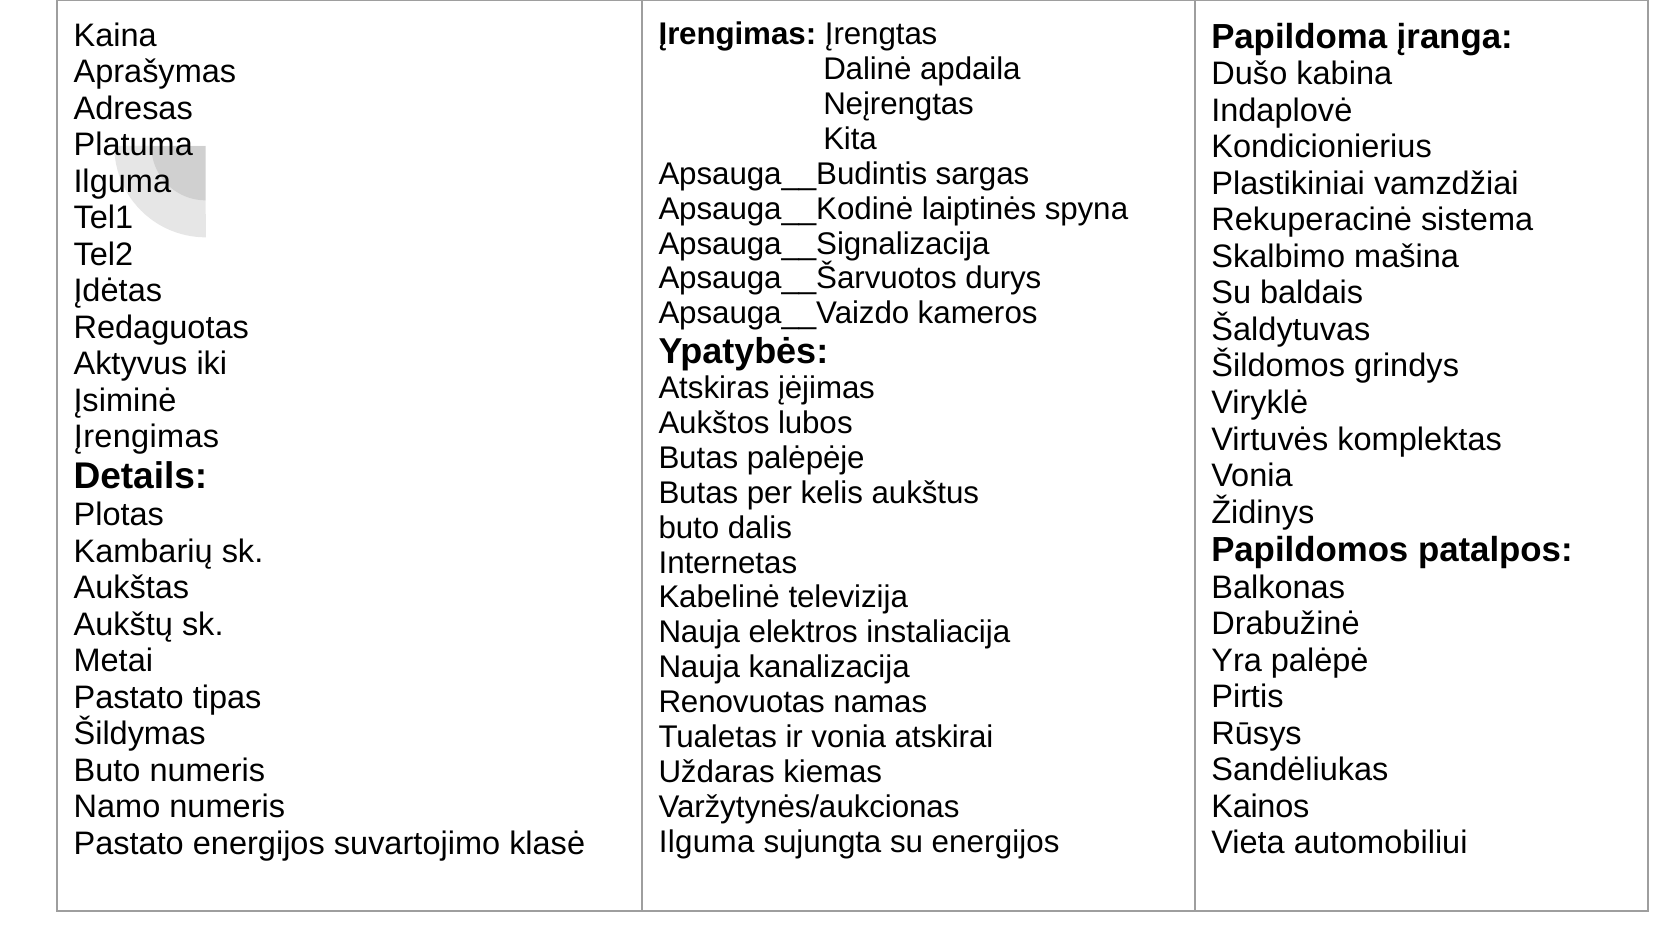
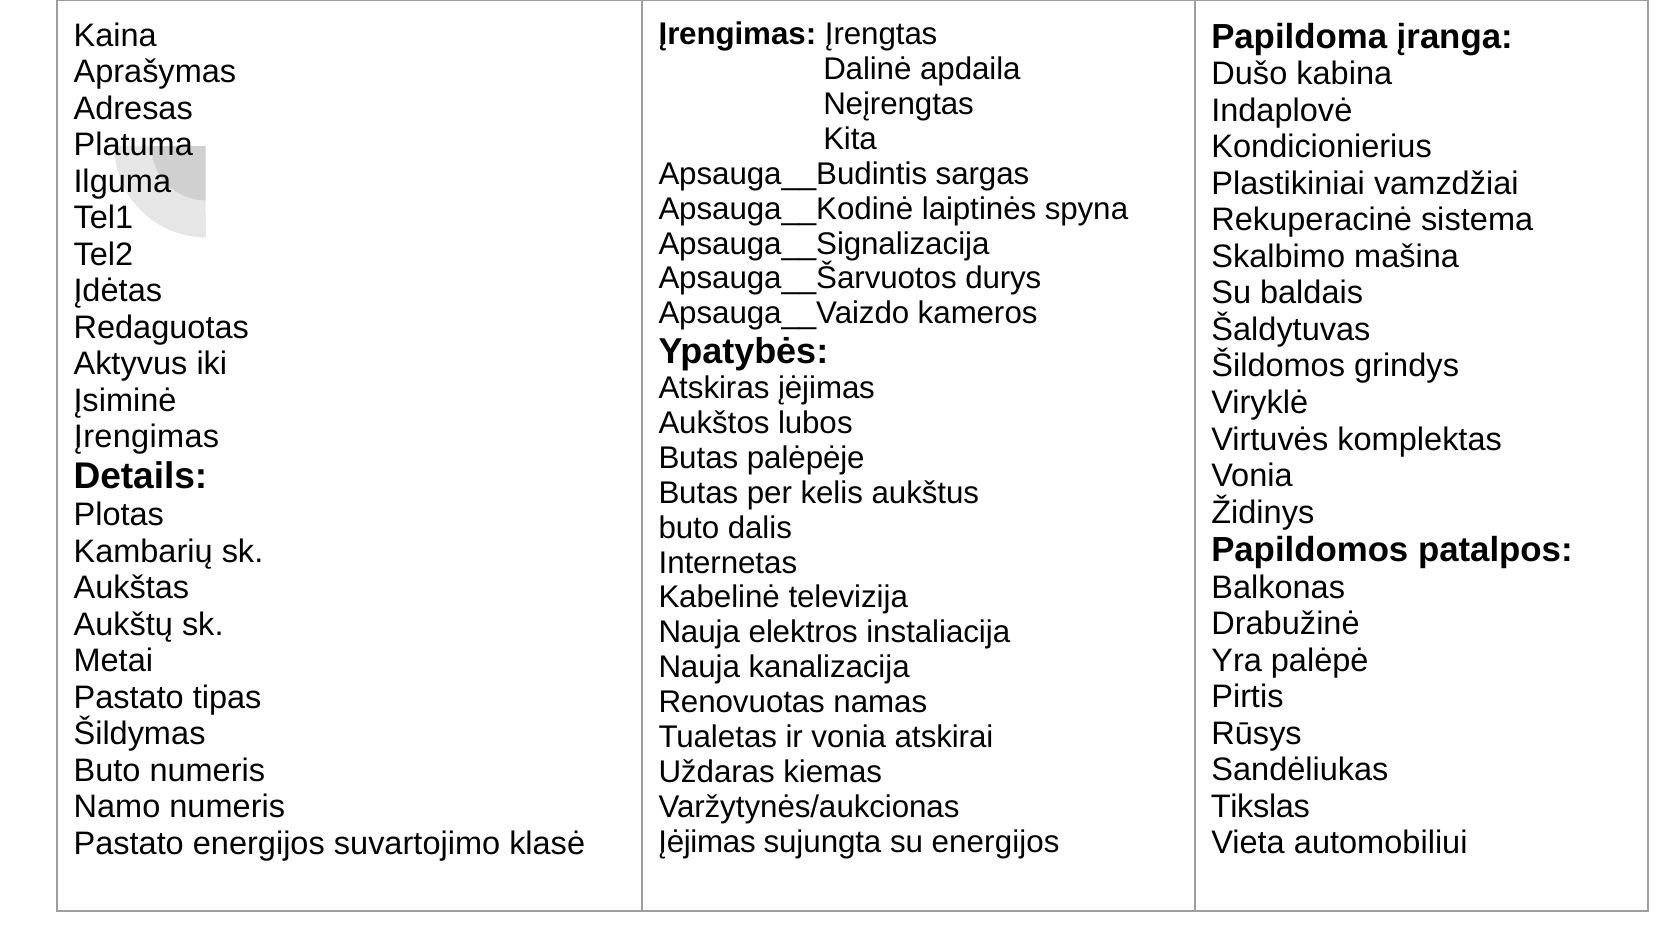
Kainos: Kainos -> Tikslas
Ilguma at (707, 842): Ilguma -> Įėjimas
